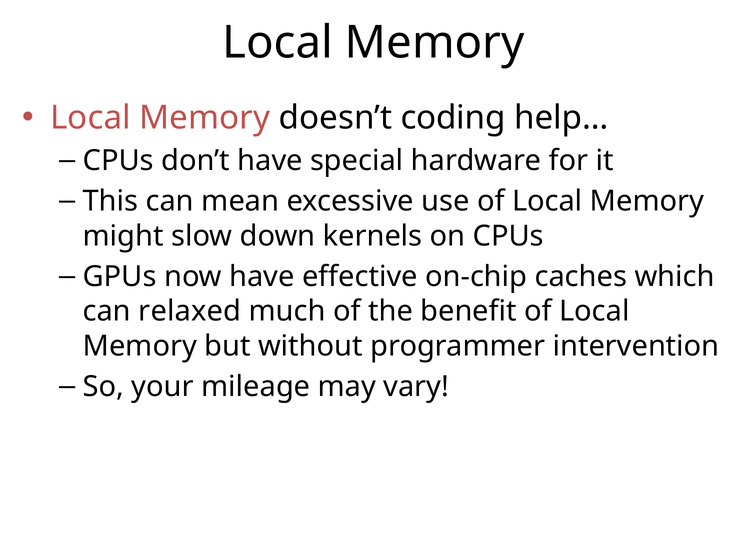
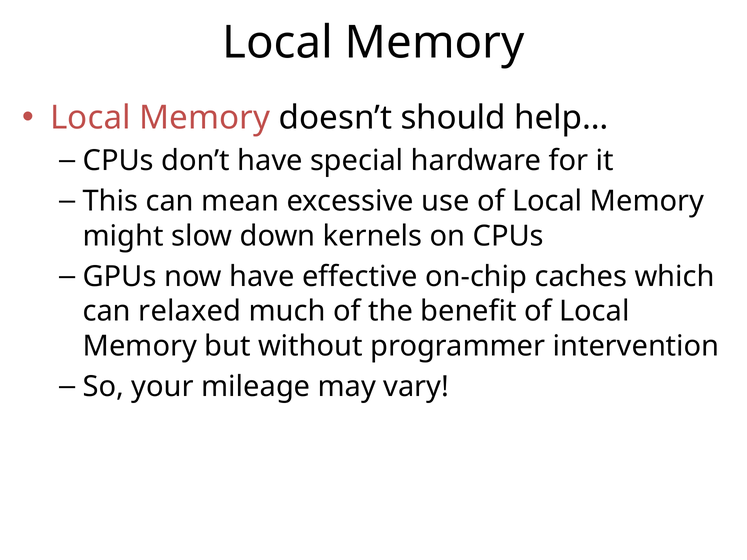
coding: coding -> should
